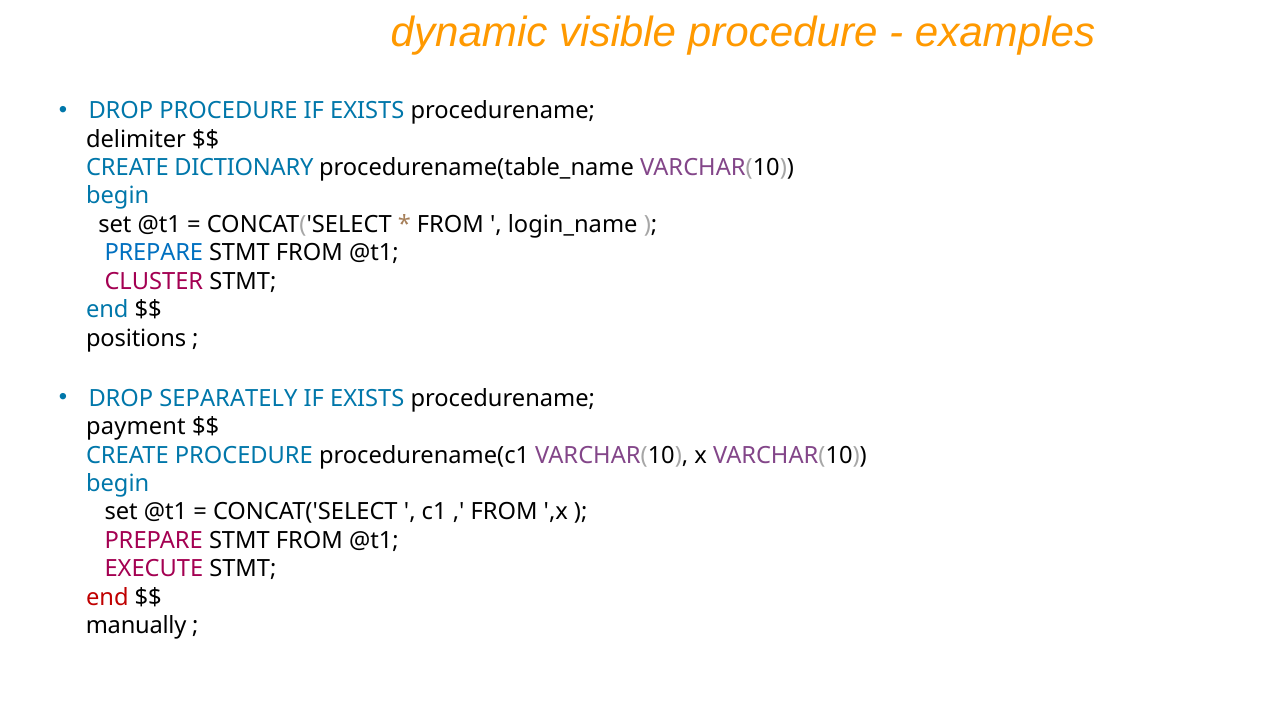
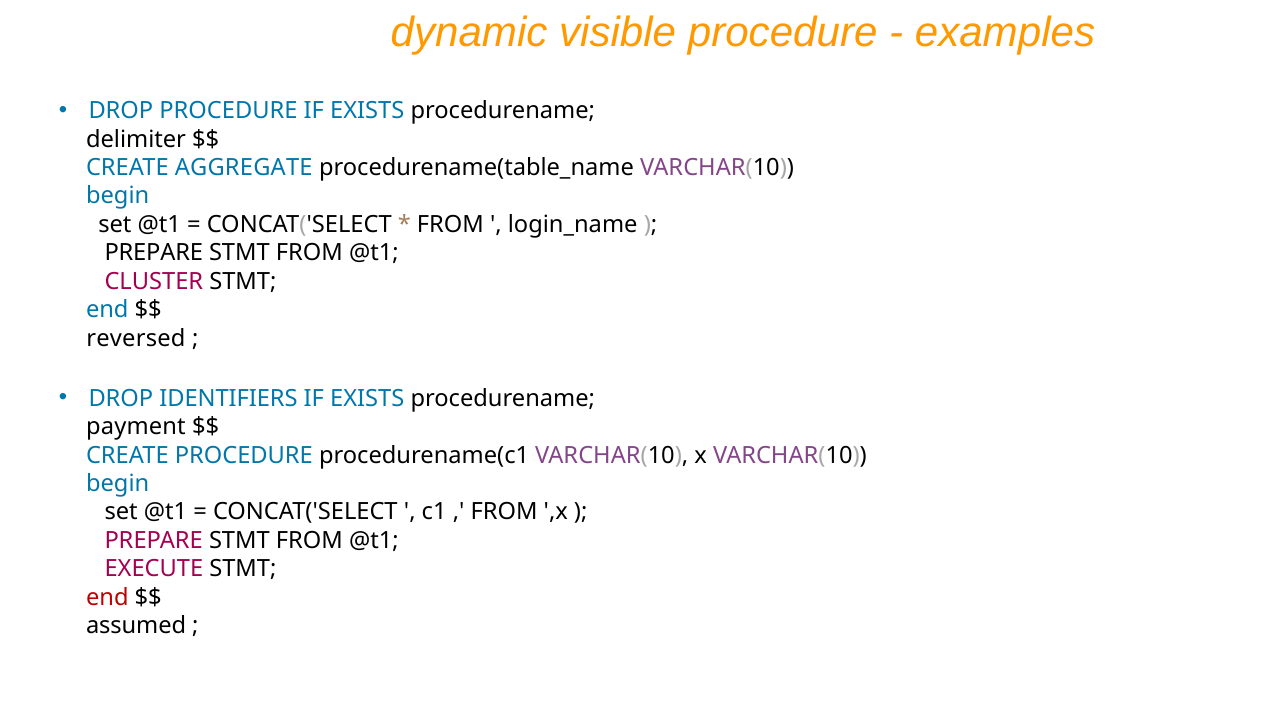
DICTIONARY: DICTIONARY -> AGGREGATE
PREPARE at (154, 253) colour: blue -> black
positions: positions -> reversed
SEPARATELY: SEPARATELY -> IDENTIFIERS
manually: manually -> assumed
